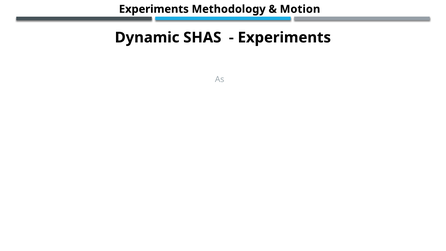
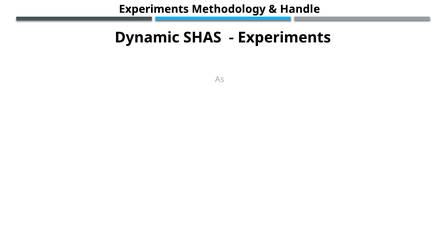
Motion: Motion -> Handle
